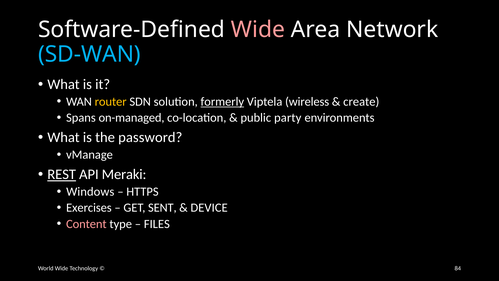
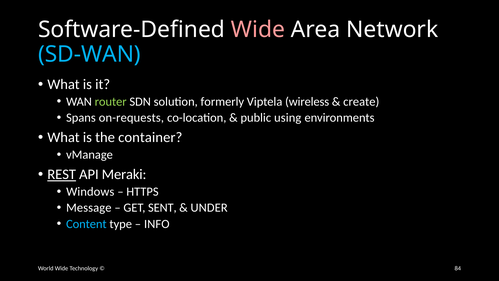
router colour: yellow -> light green
formerly underline: present -> none
on-managed: on-managed -> on-requests
party: party -> using
password: password -> container
Exercises: Exercises -> Message
DEVICE: DEVICE -> UNDER
Content colour: pink -> light blue
FILES: FILES -> INFO
